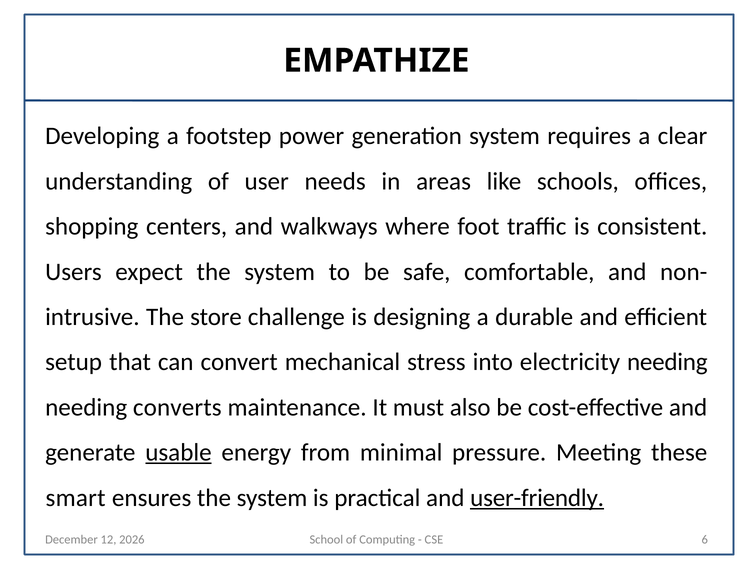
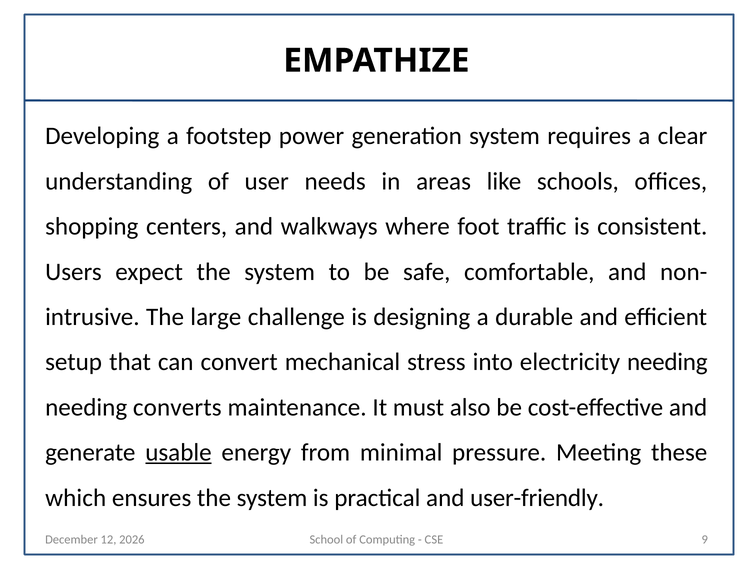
store: store -> large
smart: smart -> which
user-friendly underline: present -> none
6: 6 -> 9
